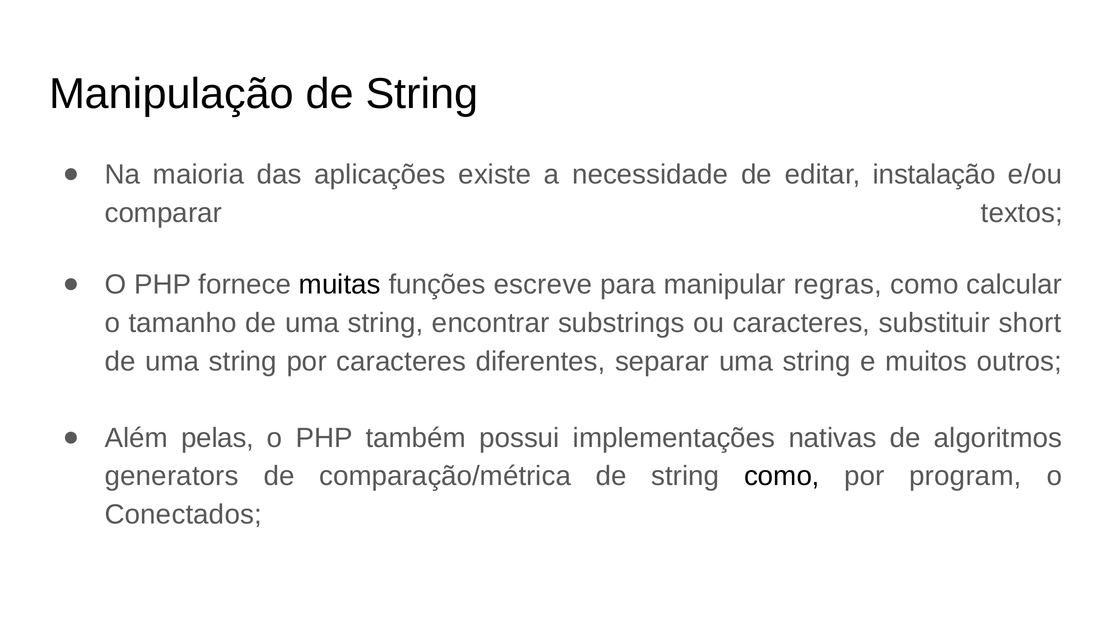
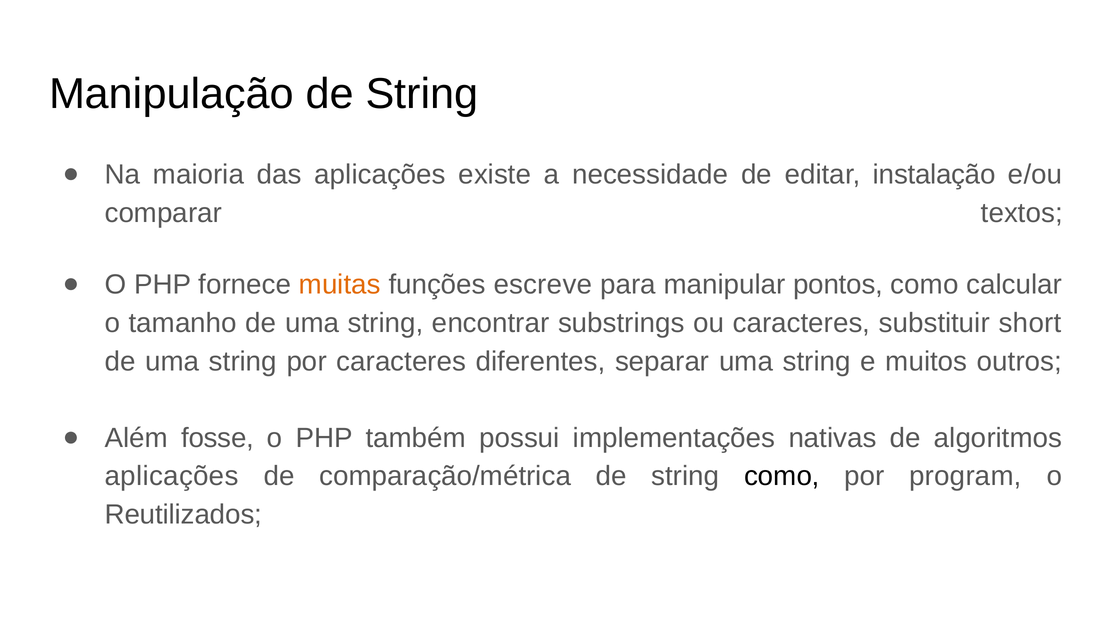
muitas colour: black -> orange
regras: regras -> pontos
pelas: pelas -> fosse
generators at (172, 477): generators -> aplicações
Conectados: Conectados -> Reutilizados
